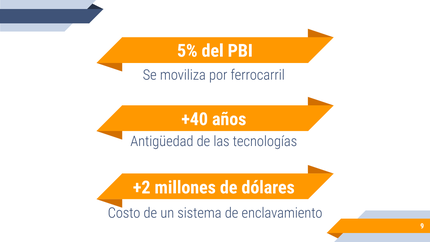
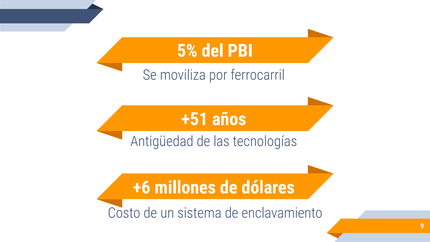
+40: +40 -> +51
+2: +2 -> +6
